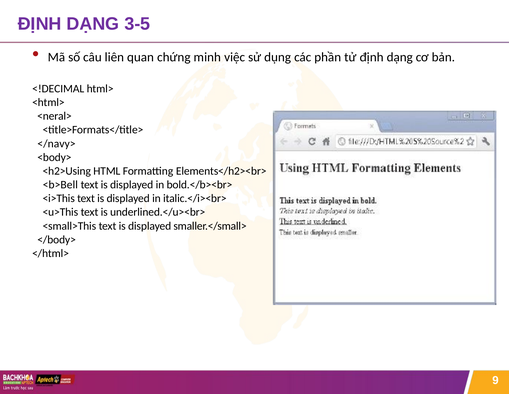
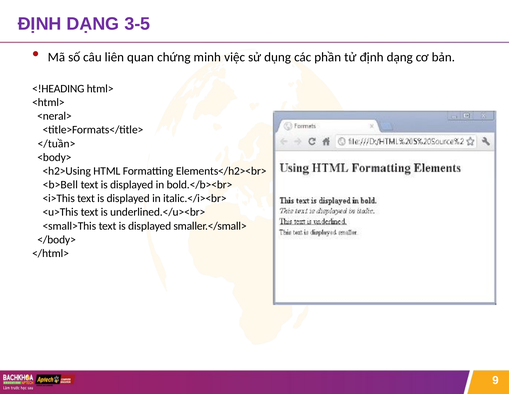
<!DECIMAL: <!DECIMAL -> <!HEADING
</navy>: </navy> -> </tuần>
